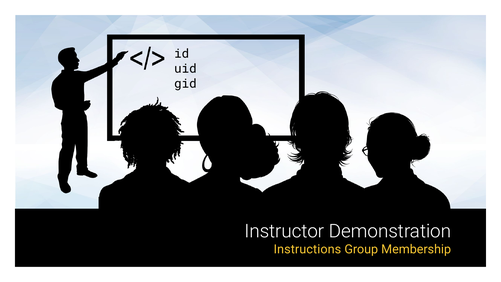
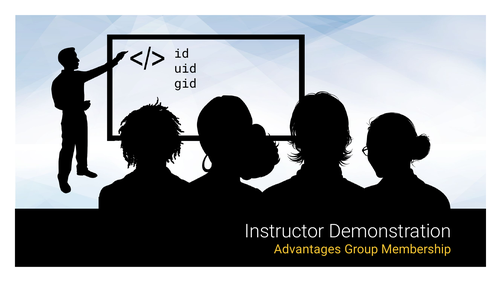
Instructions: Instructions -> Advantages
